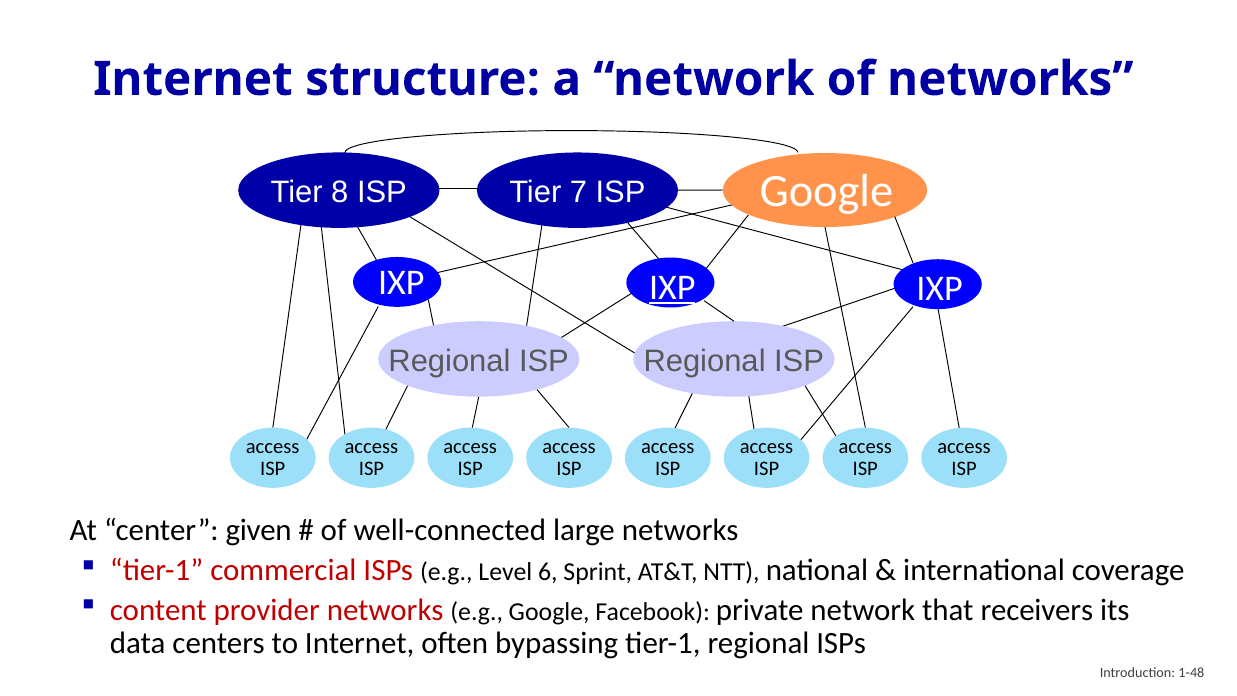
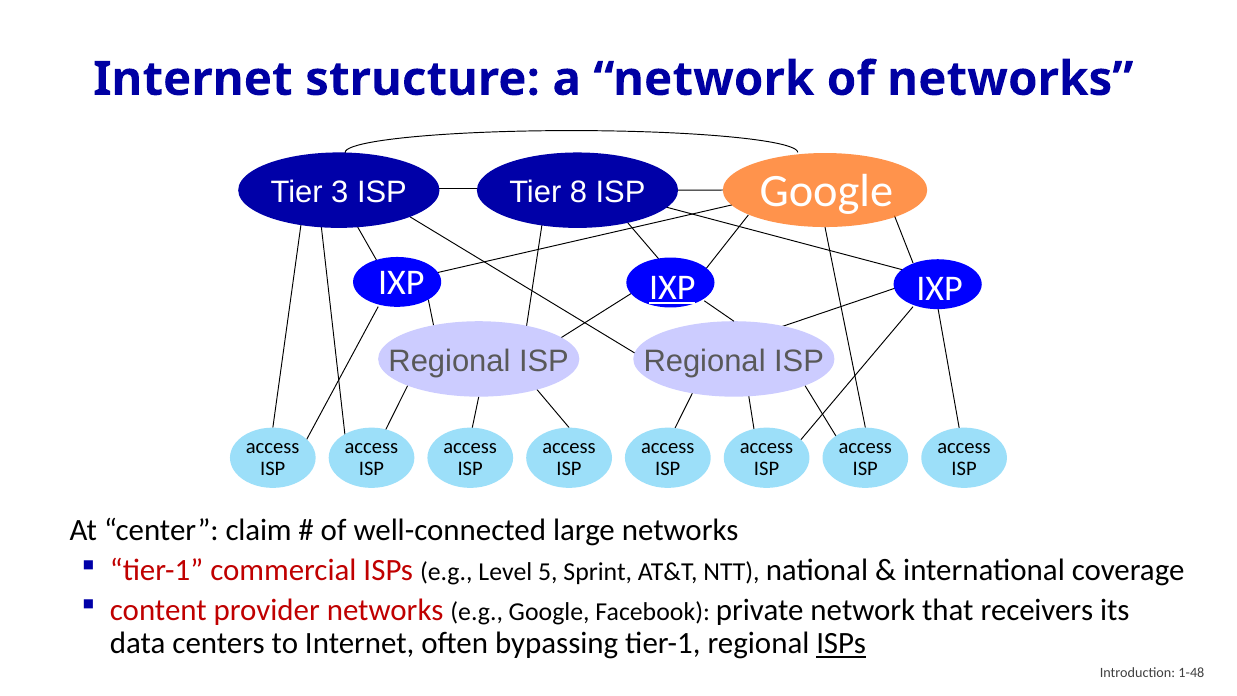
8: 8 -> 3
7: 7 -> 8
given: given -> claim
6: 6 -> 5
ISPs at (841, 644) underline: none -> present
